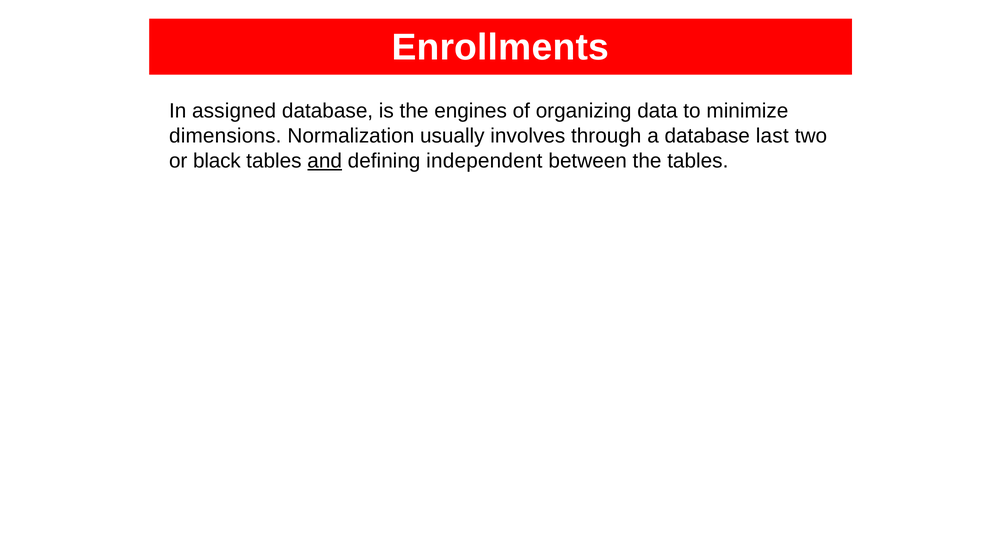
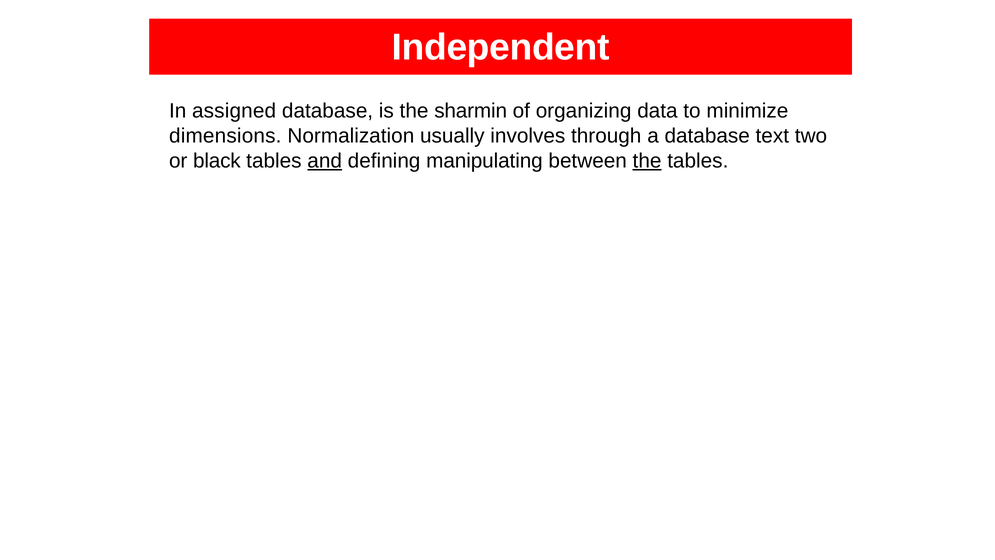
Enrollments: Enrollments -> Independent
engines: engines -> sharmin
last: last -> text
independent: independent -> manipulating
the at (647, 161) underline: none -> present
